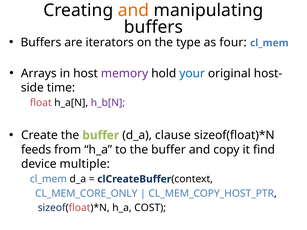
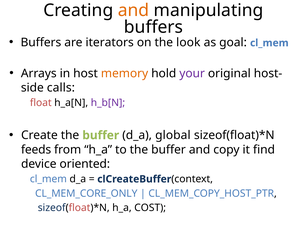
type: type -> look
four: four -> goal
memory colour: purple -> orange
your colour: blue -> purple
time: time -> calls
clause: clause -> global
multiple: multiple -> oriented
